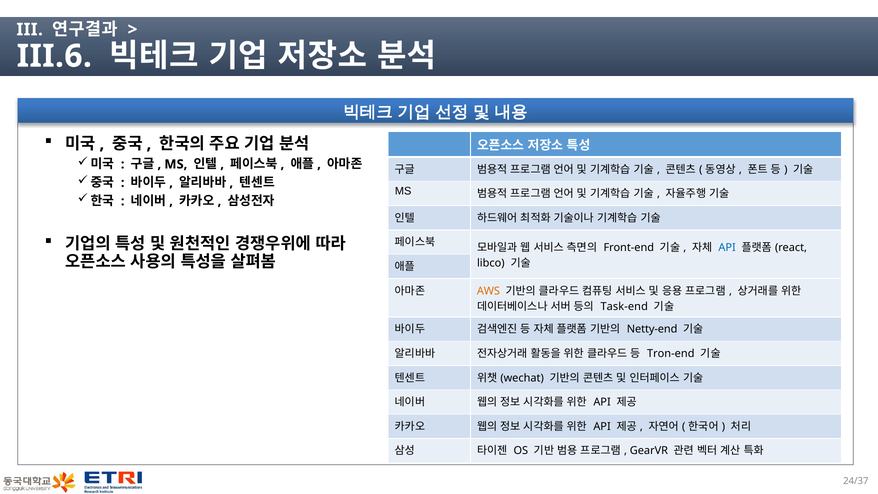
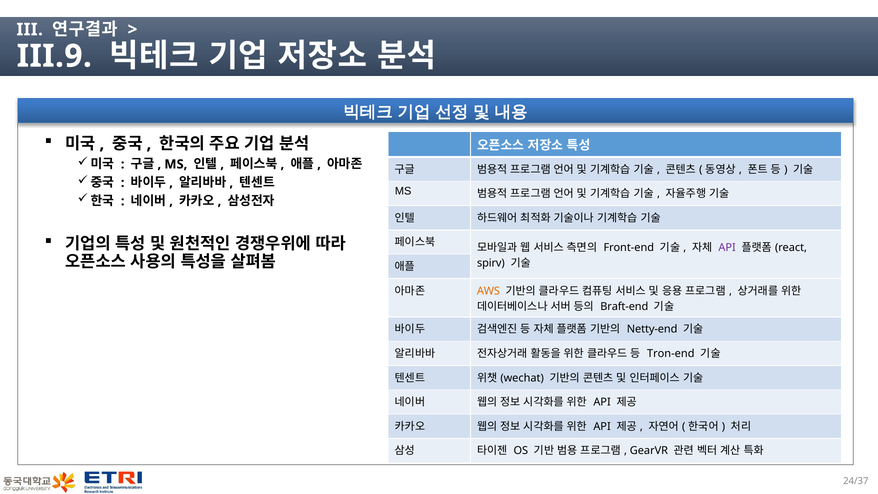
III.6: III.6 -> III.9
API at (727, 247) colour: blue -> purple
libco: libco -> spirv
Task-end: Task-end -> Braft-end
